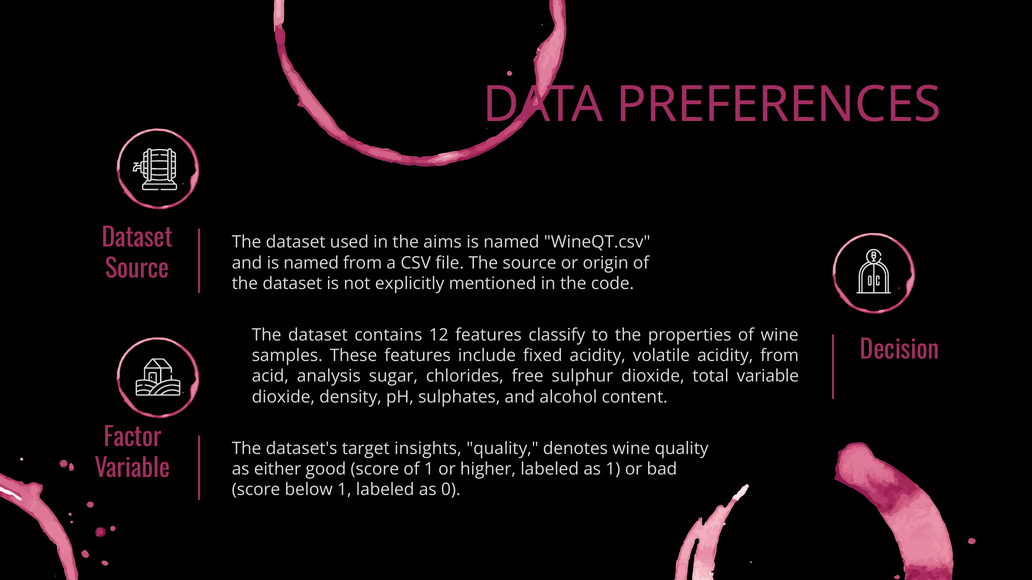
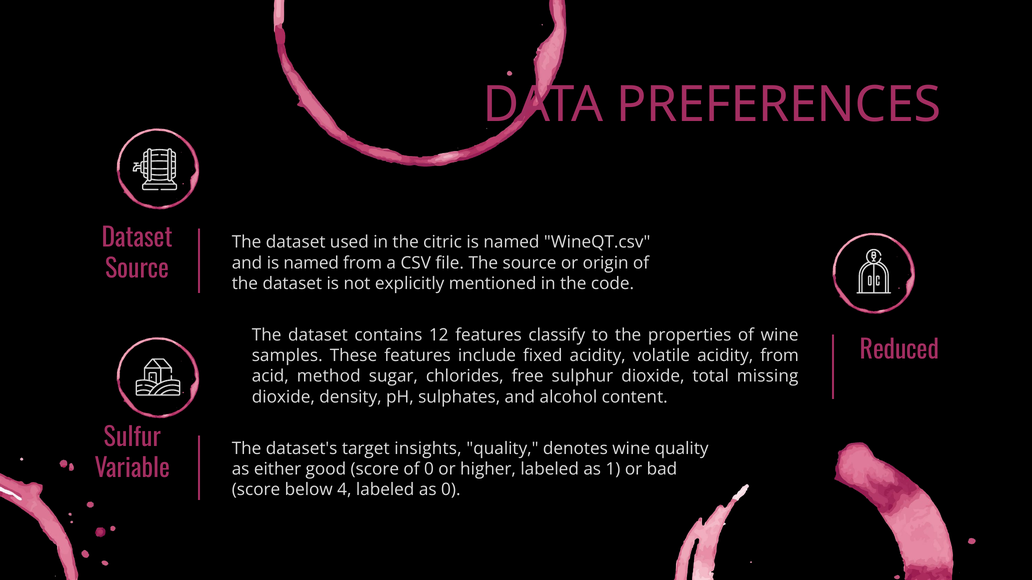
aims: aims -> citric
Decision: Decision -> Reduced
analysis: analysis -> method
total variable: variable -> missing
Factor: Factor -> Sulfur
of 1: 1 -> 0
below 1: 1 -> 4
